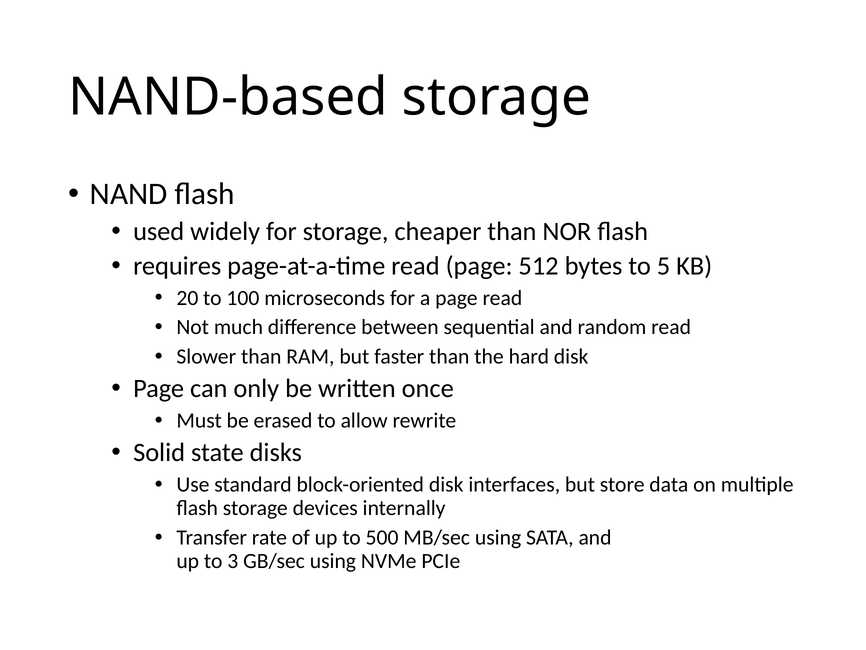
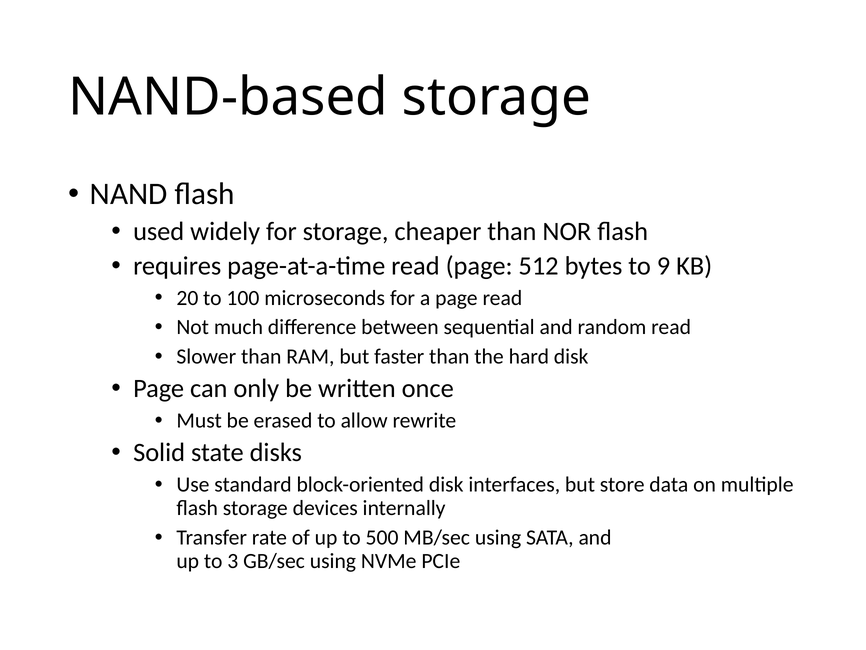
5: 5 -> 9
